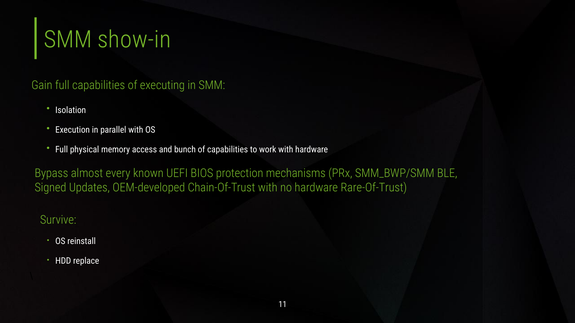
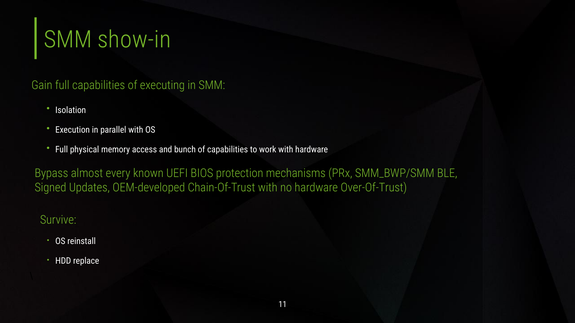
Rare-Of-Trust: Rare-Of-Trust -> Over-Of-Trust
